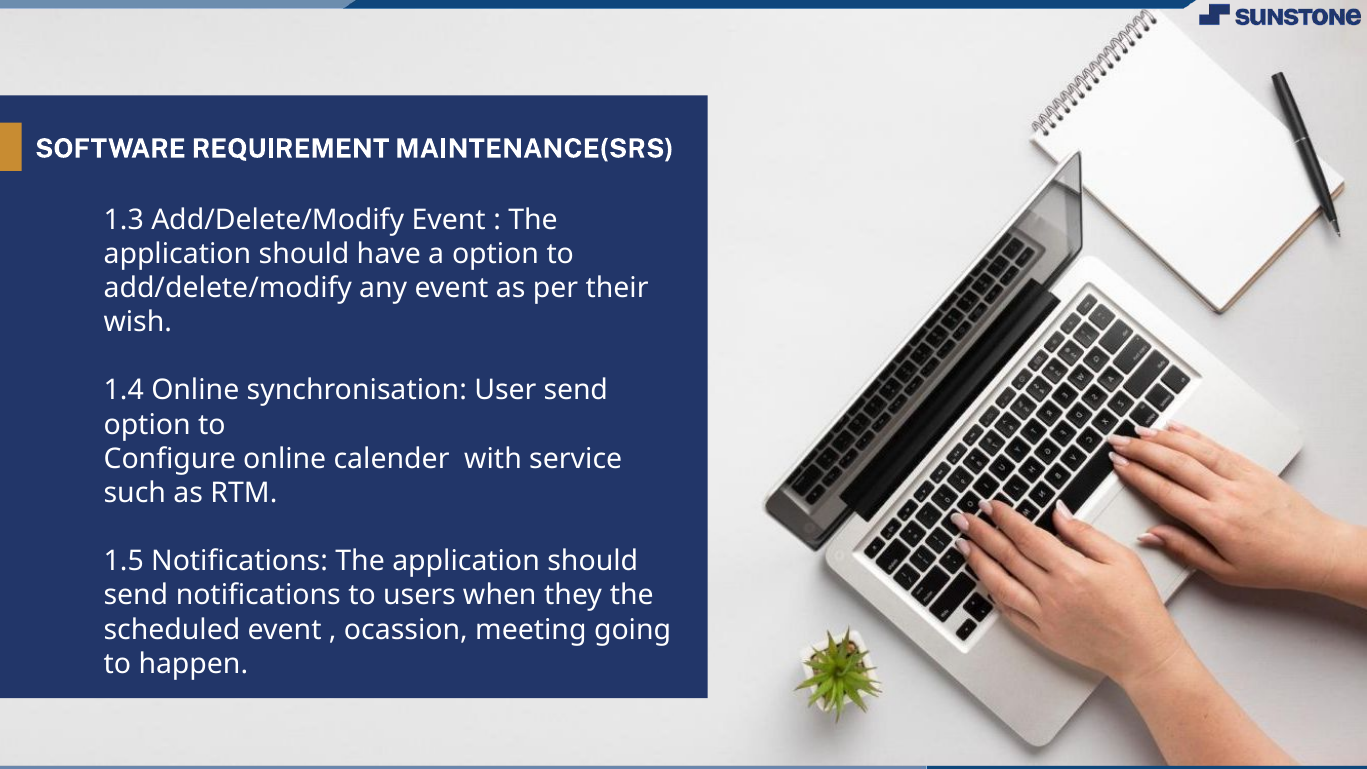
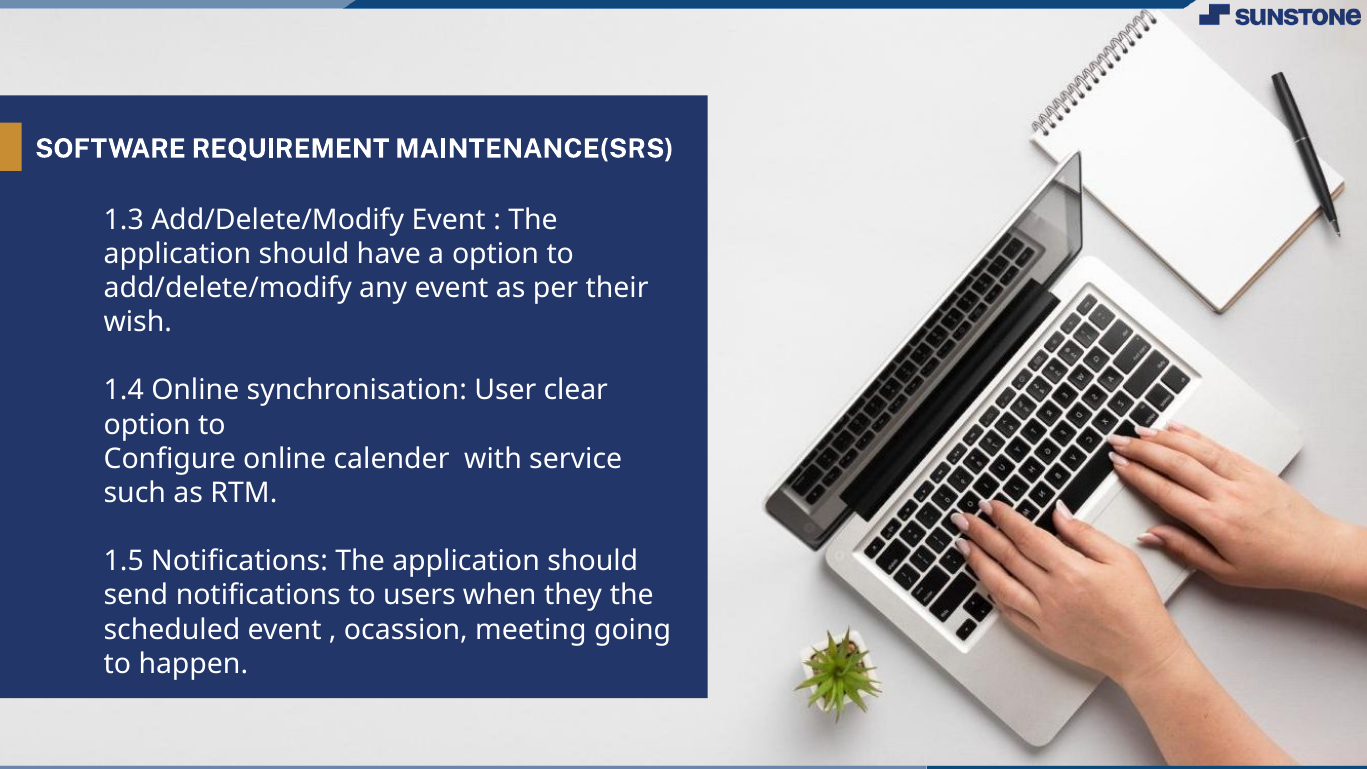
User send: send -> clear
